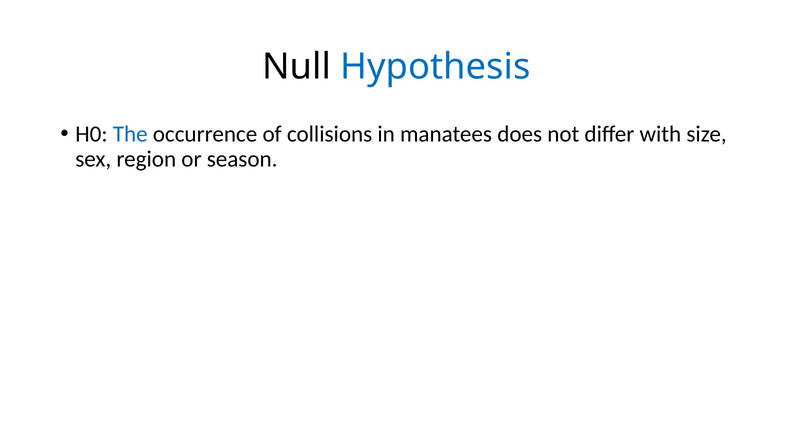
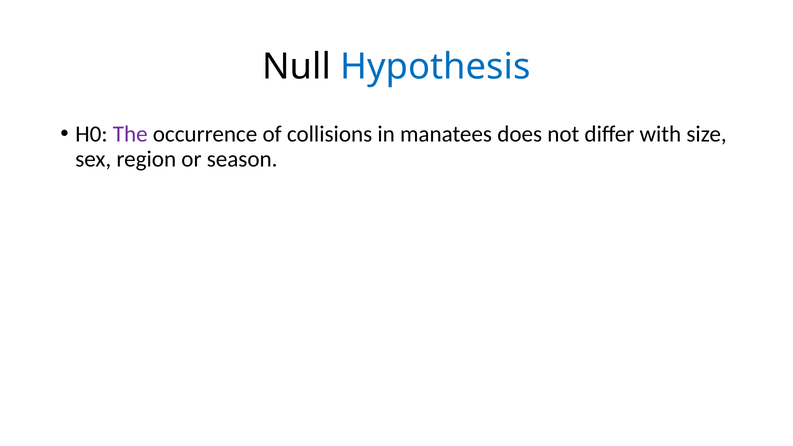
The colour: blue -> purple
